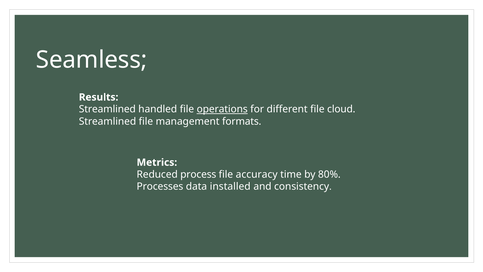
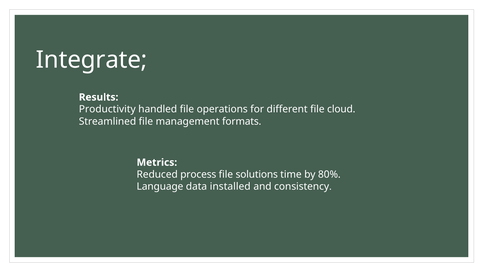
Seamless: Seamless -> Integrate
Streamlined at (107, 109): Streamlined -> Productivity
operations underline: present -> none
accuracy: accuracy -> solutions
Processes: Processes -> Language
